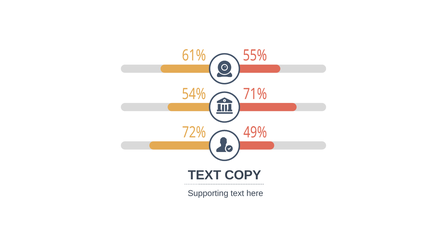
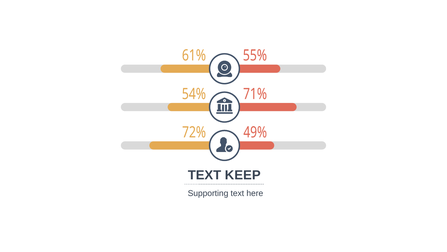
COPY: COPY -> KEEP
